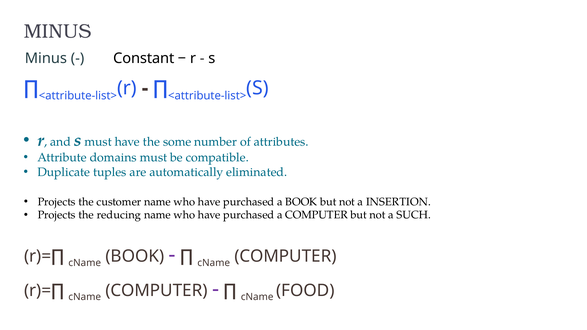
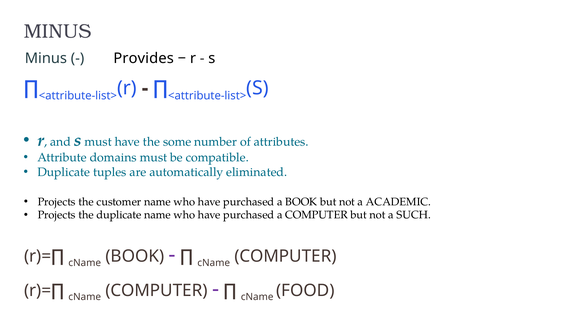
Constant: Constant -> Provides
INSERTION: INSERTION -> ACADEMIC
the reducing: reducing -> duplicate
